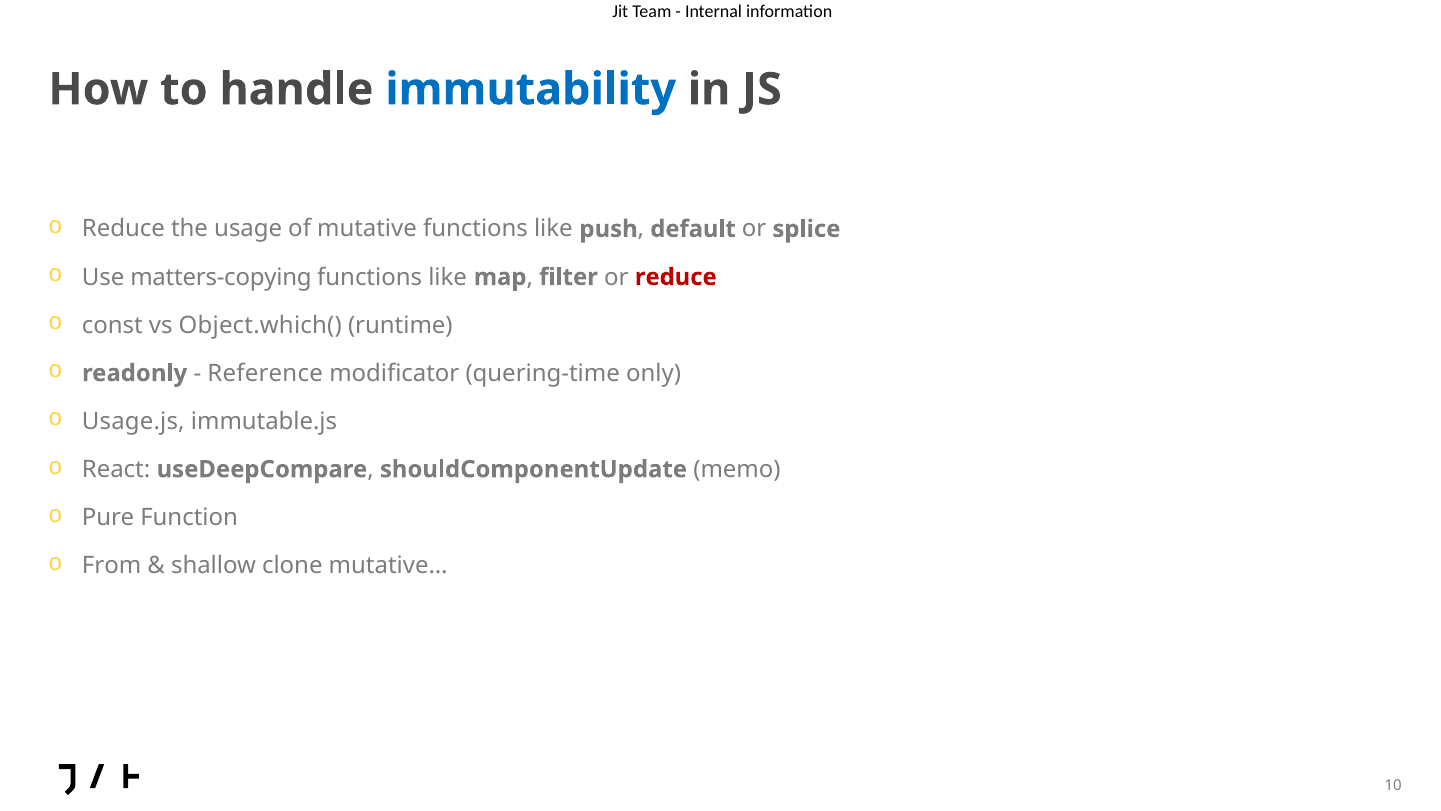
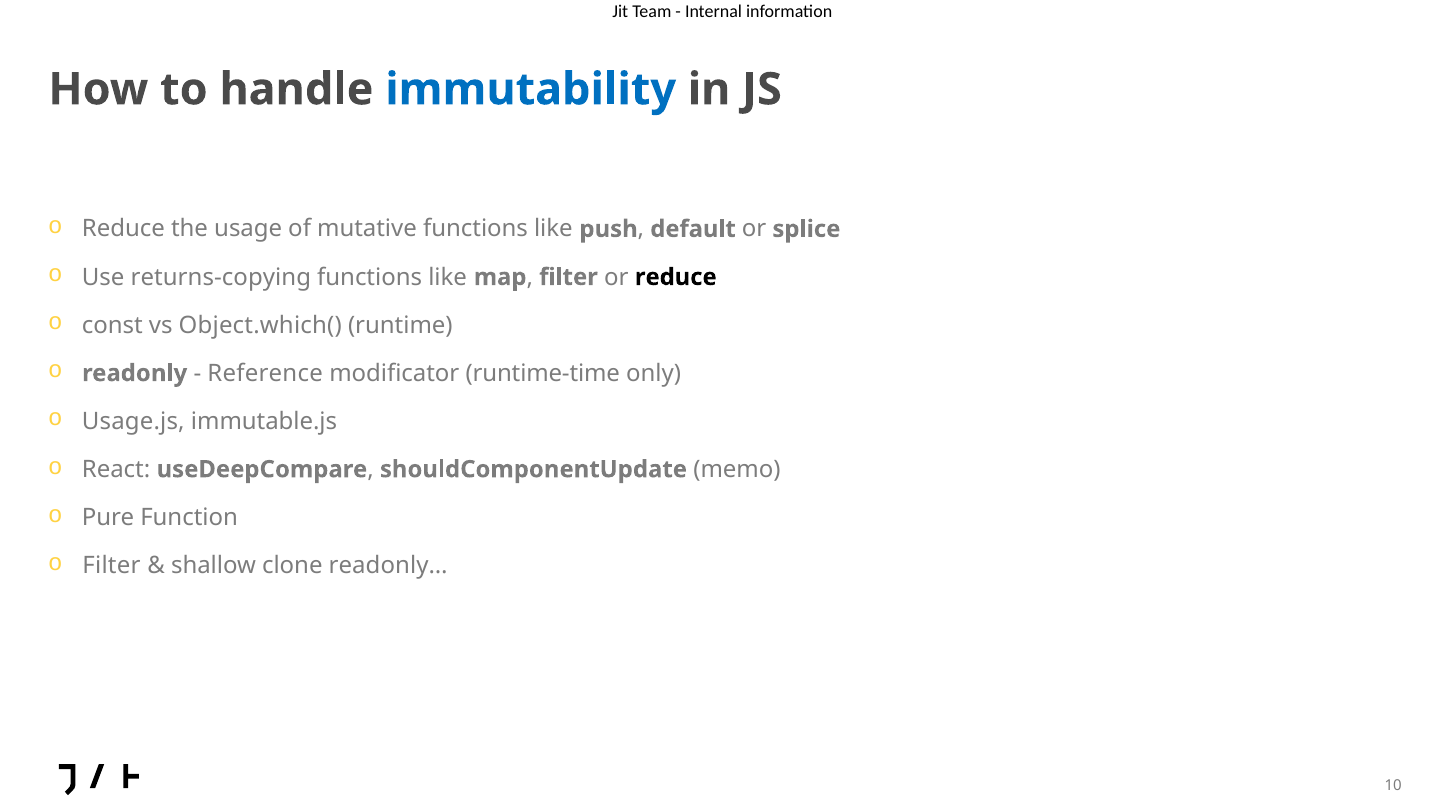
matters-copying: matters-copying -> returns-copying
reduce at (676, 277) colour: red -> black
quering-time: quering-time -> runtime-time
From at (112, 565): From -> Filter
mutative…: mutative… -> readonly…
